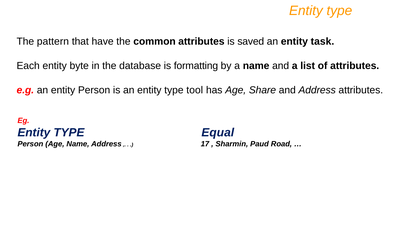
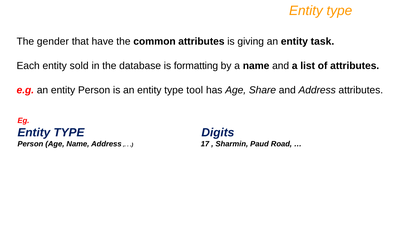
pattern: pattern -> gender
saved: saved -> giving
byte: byte -> sold
Equal: Equal -> Digits
